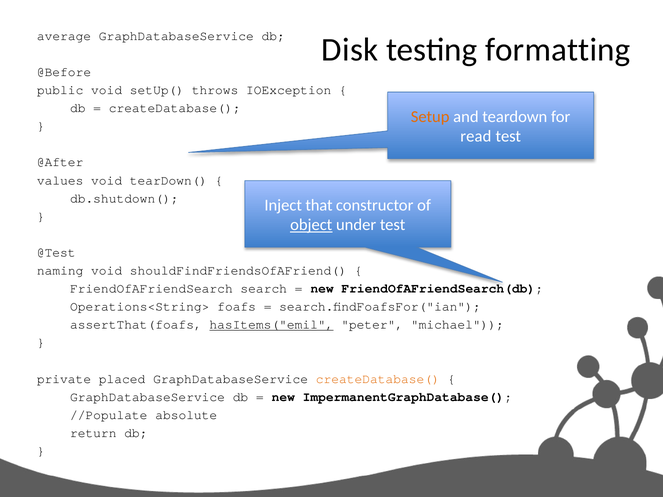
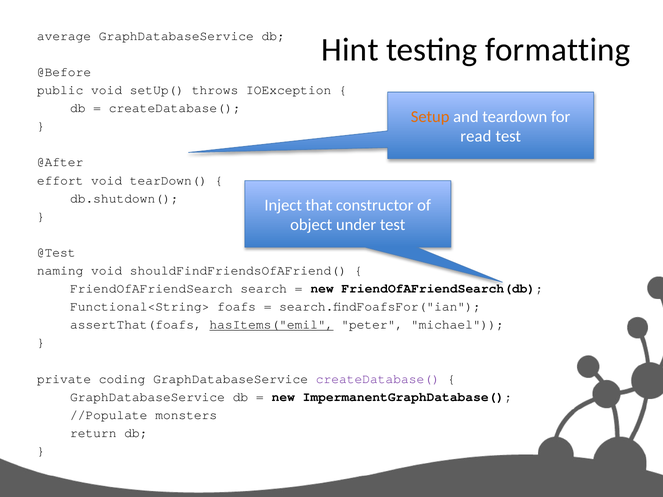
Disk: Disk -> Hint
values: values -> effort
object underline: present -> none
Operations<String>: Operations<String> -> Functional<String>
placed: placed -> coding
createDatabase( at (378, 379) colour: orange -> purple
absolute: absolute -> monsters
